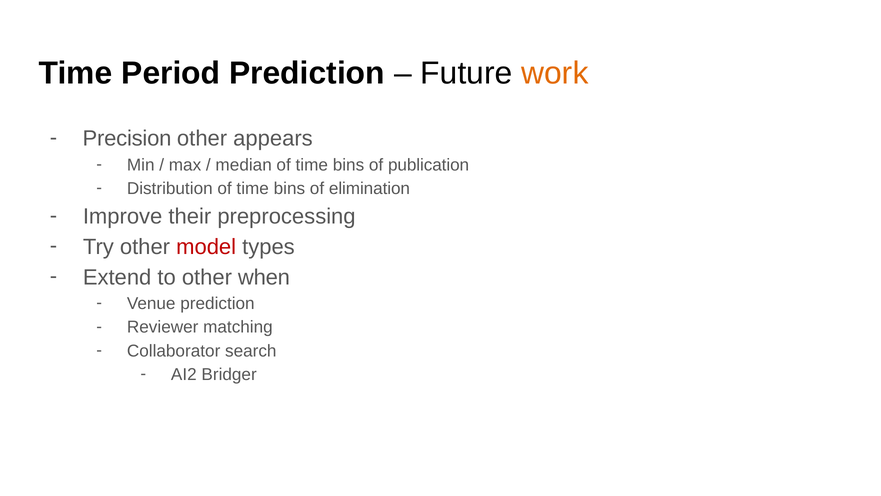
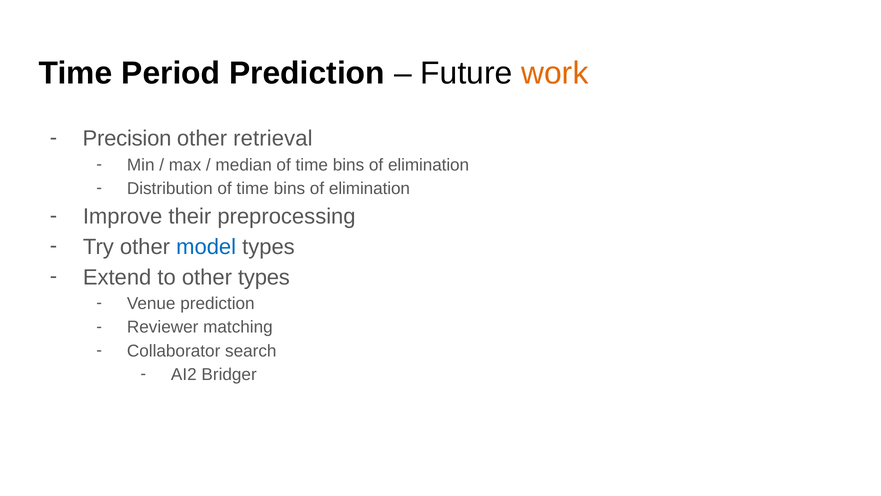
appears: appears -> retrieval
publication at (429, 165): publication -> elimination
model colour: red -> blue
other when: when -> types
